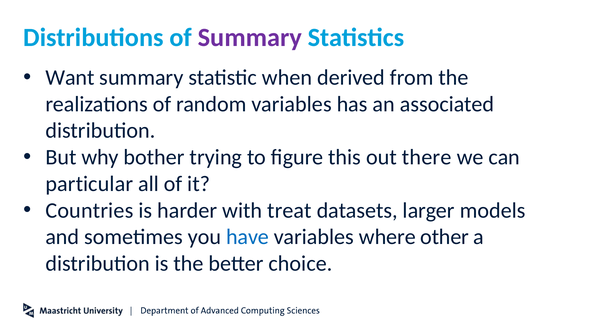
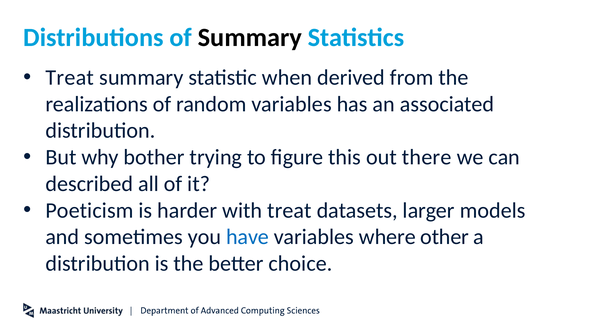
Summary at (250, 38) colour: purple -> black
Want at (70, 78): Want -> Treat
particular: particular -> described
Countries: Countries -> Poeticism
